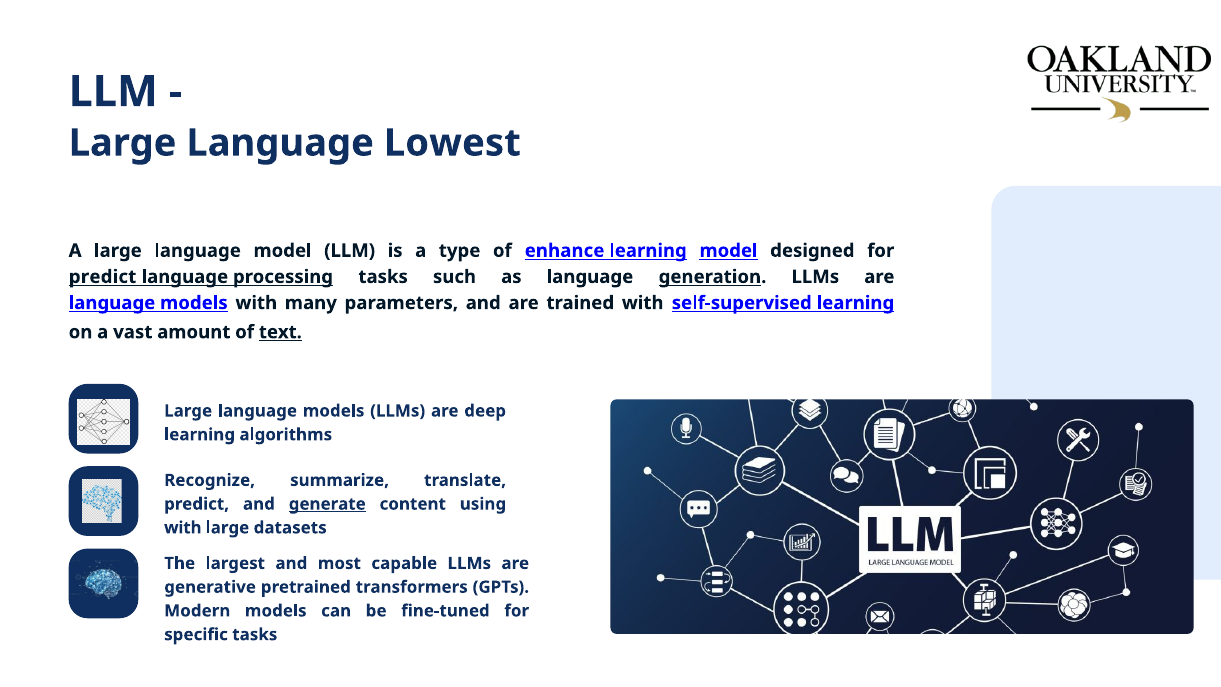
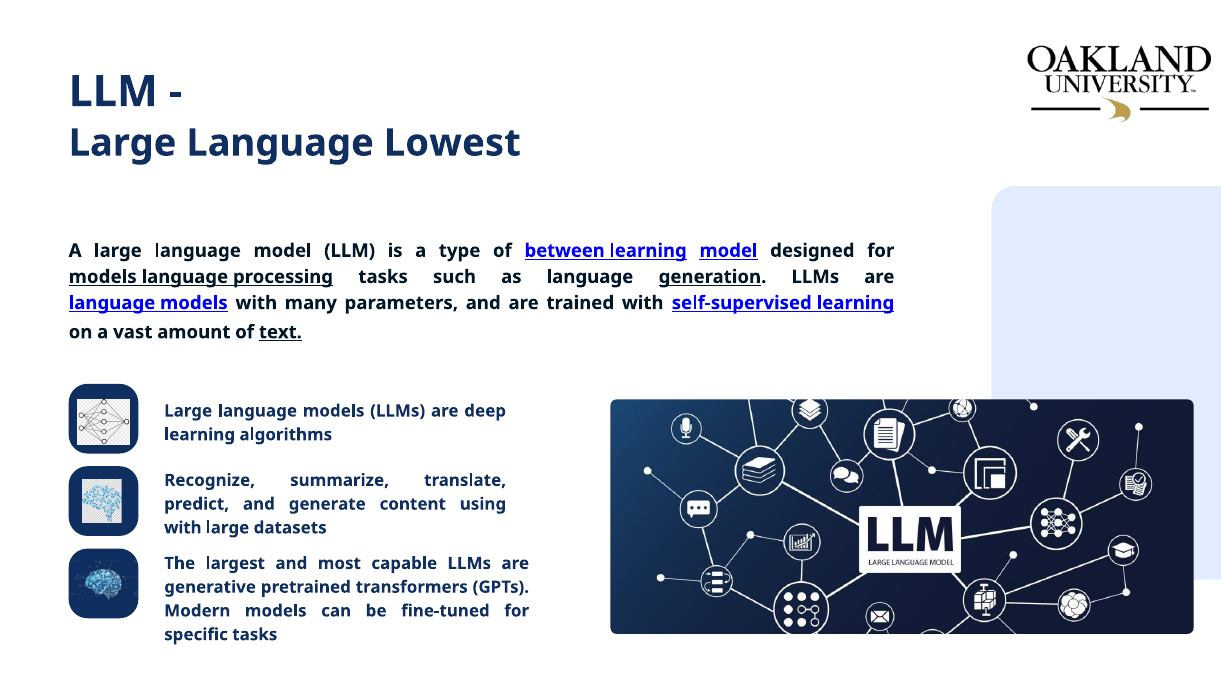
enhance: enhance -> between
predict at (103, 277): predict -> models
generate underline: present -> none
